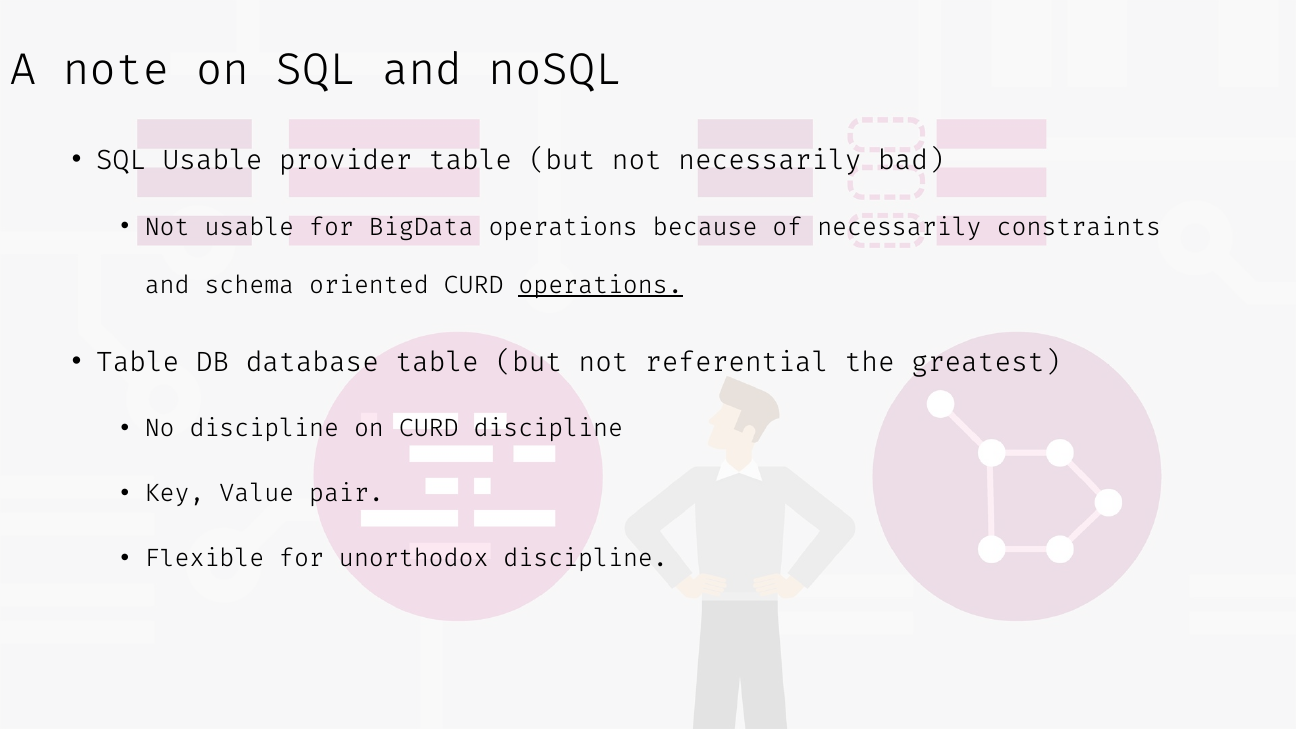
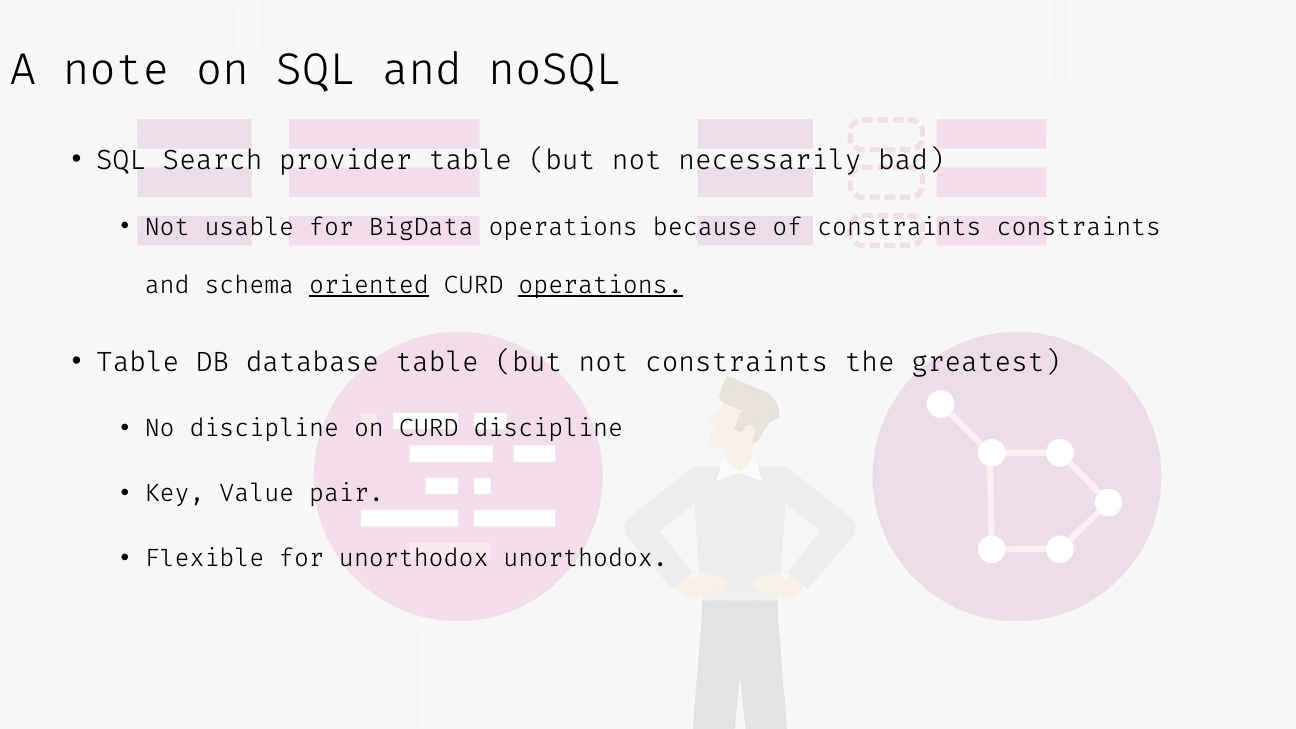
SQL Usable: Usable -> Search
of necessarily: necessarily -> constraints
oriented underline: none -> present
not referential: referential -> constraints
unorthodox discipline: discipline -> unorthodox
